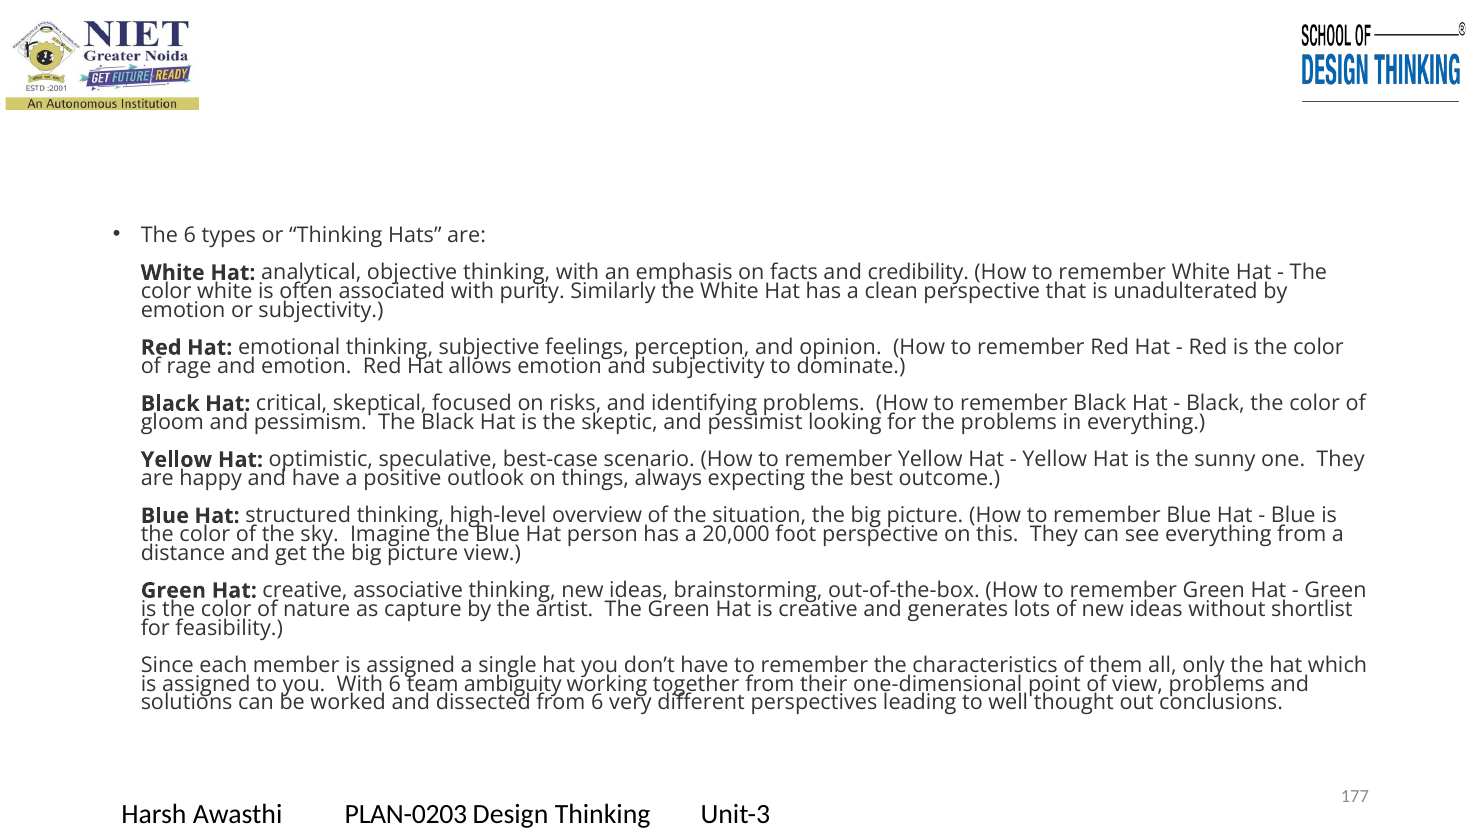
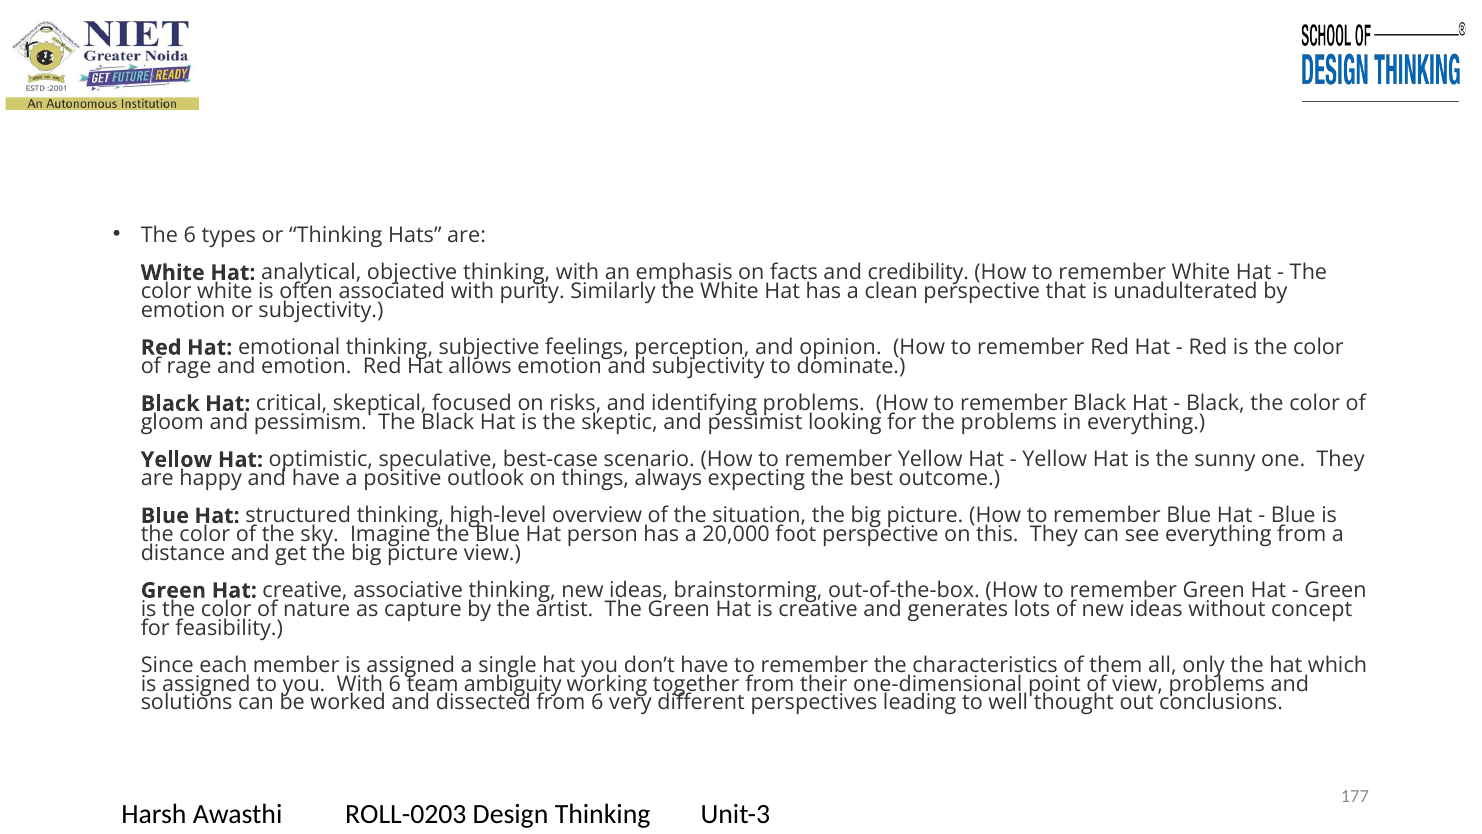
shortlist: shortlist -> concept
PLAN-0203: PLAN-0203 -> ROLL-0203
